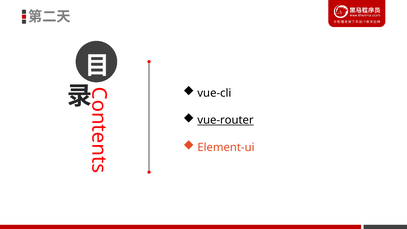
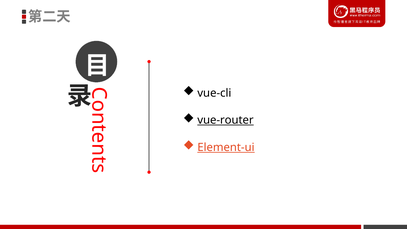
Element-ui underline: none -> present
